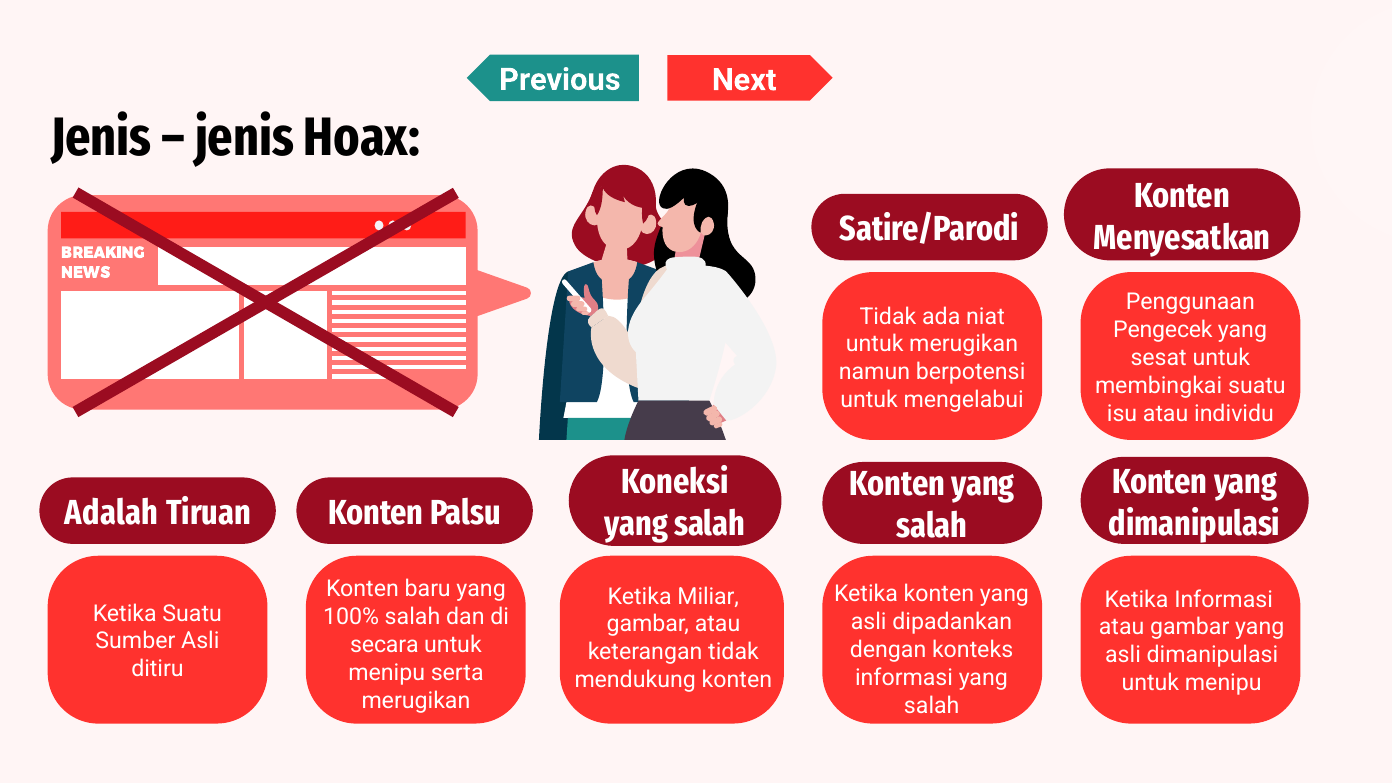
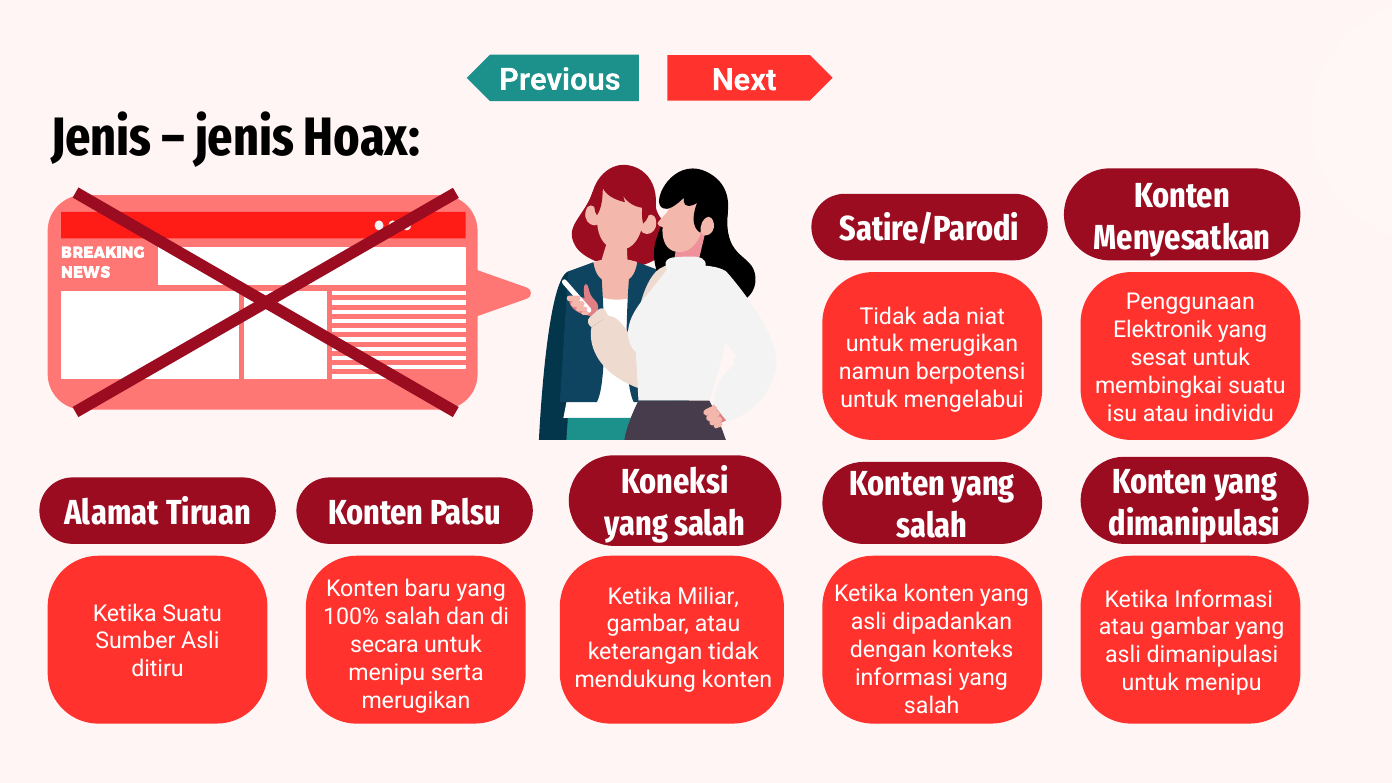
Pengecek: Pengecek -> Elektronik
Adalah: Adalah -> Alamat
